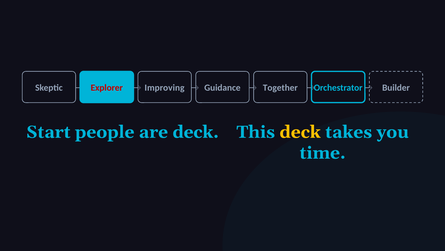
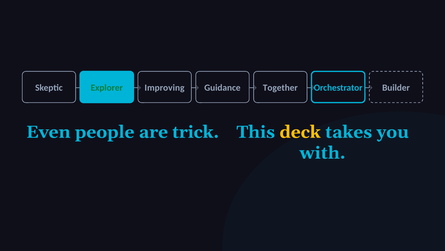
Explorer colour: red -> green
Start: Start -> Even
are deck: deck -> trick
time: time -> with
